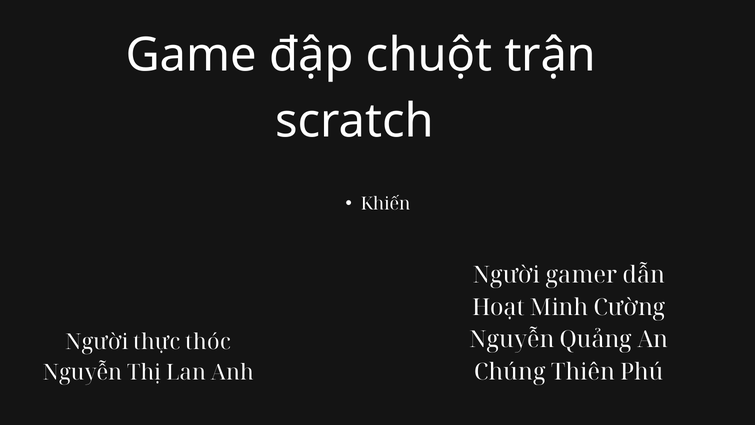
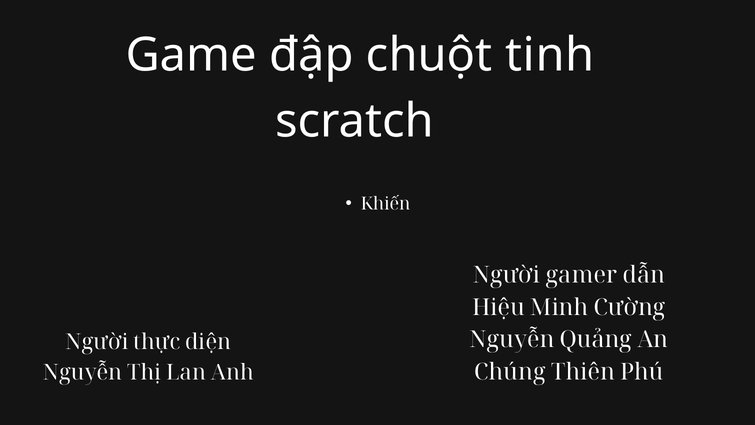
trận: trận -> tinh
Hoạt: Hoạt -> Hiệu
thóc: thóc -> diện
